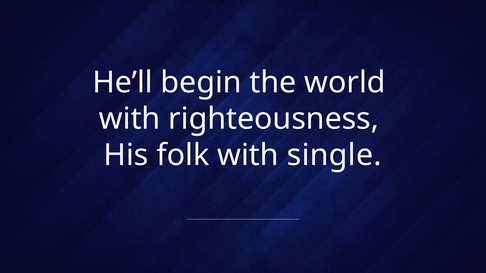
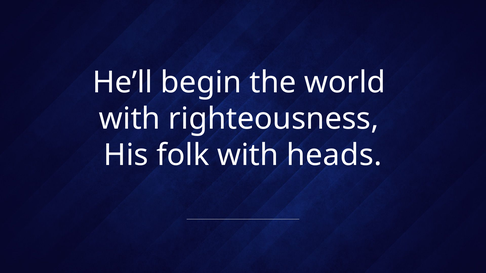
single: single -> heads
